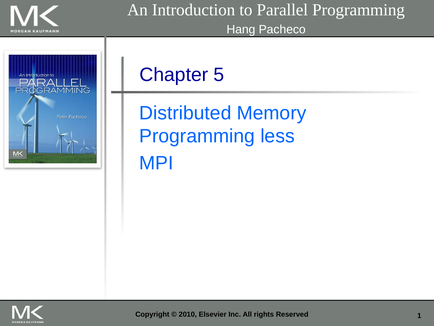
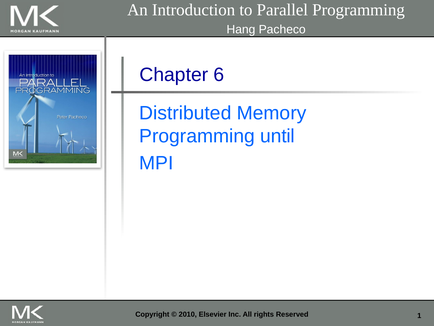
5: 5 -> 6
less: less -> until
